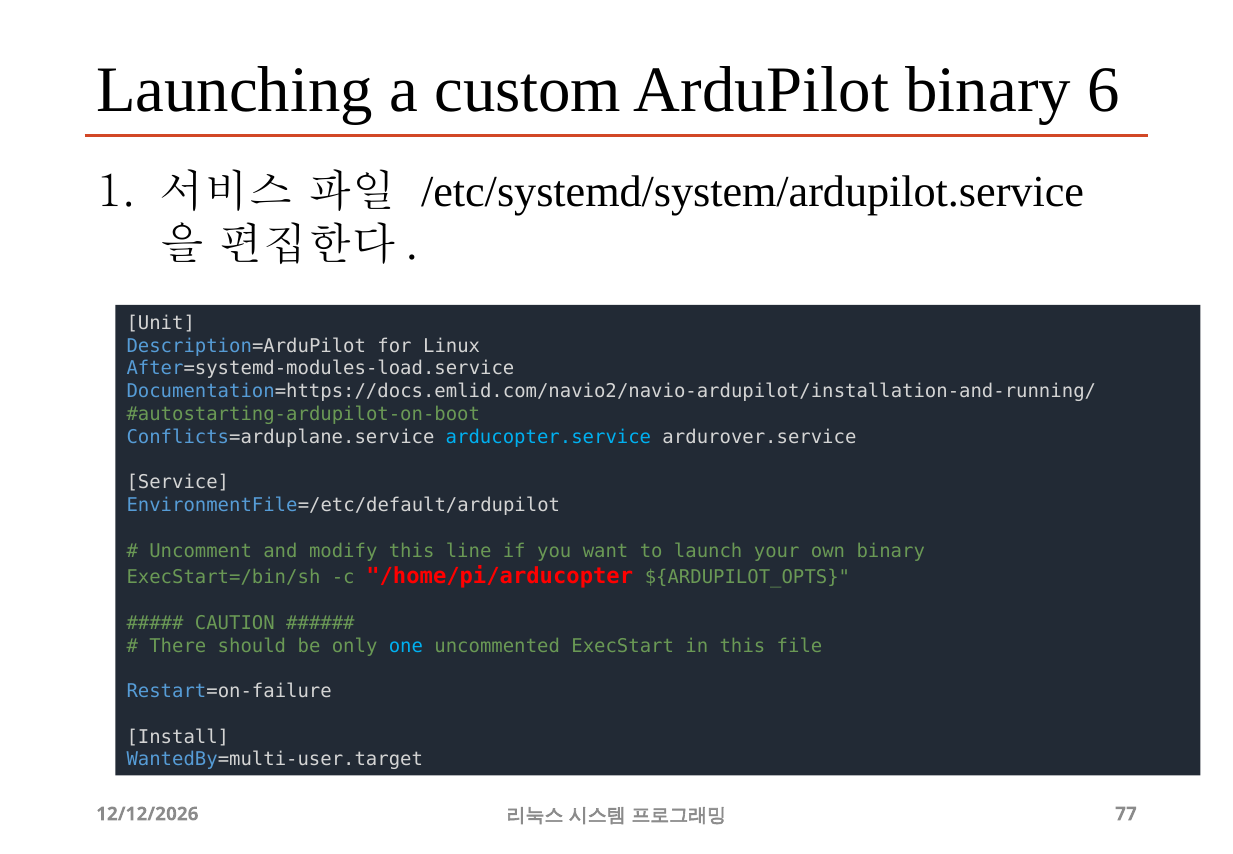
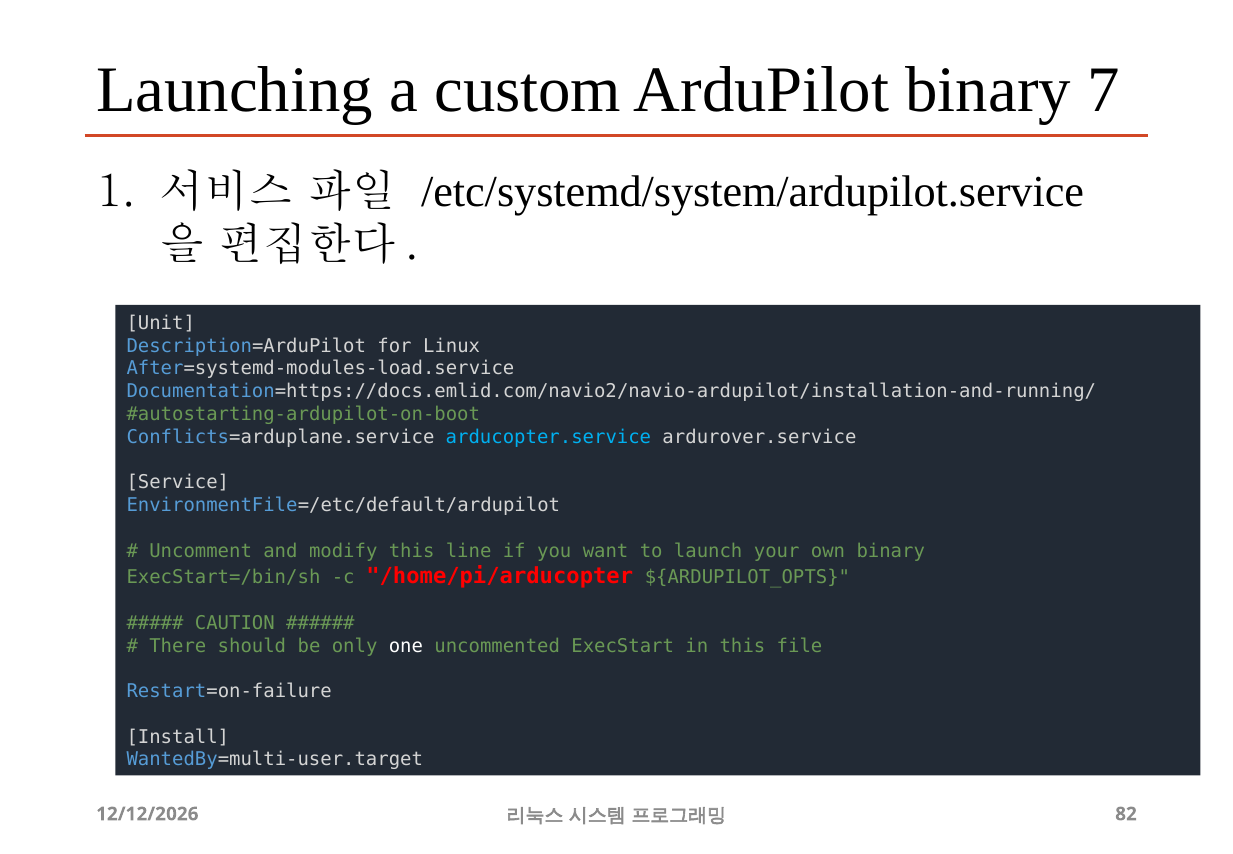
6: 6 -> 7
one colour: light blue -> white
77: 77 -> 82
